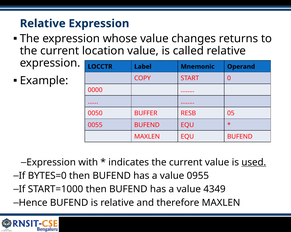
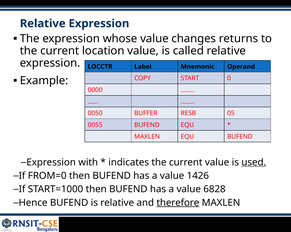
BYTES=0: BYTES=0 -> FROM=0
0955: 0955 -> 1426
4349: 4349 -> 6828
therefore underline: none -> present
